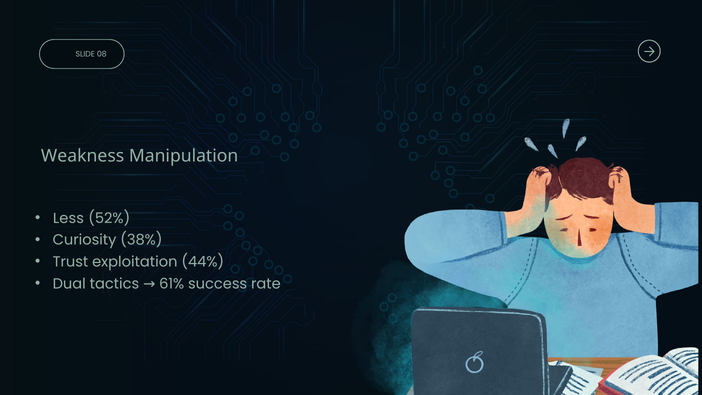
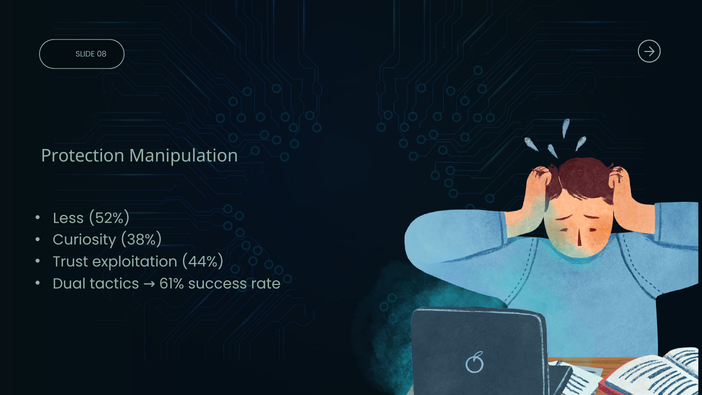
Weakness: Weakness -> Protection
